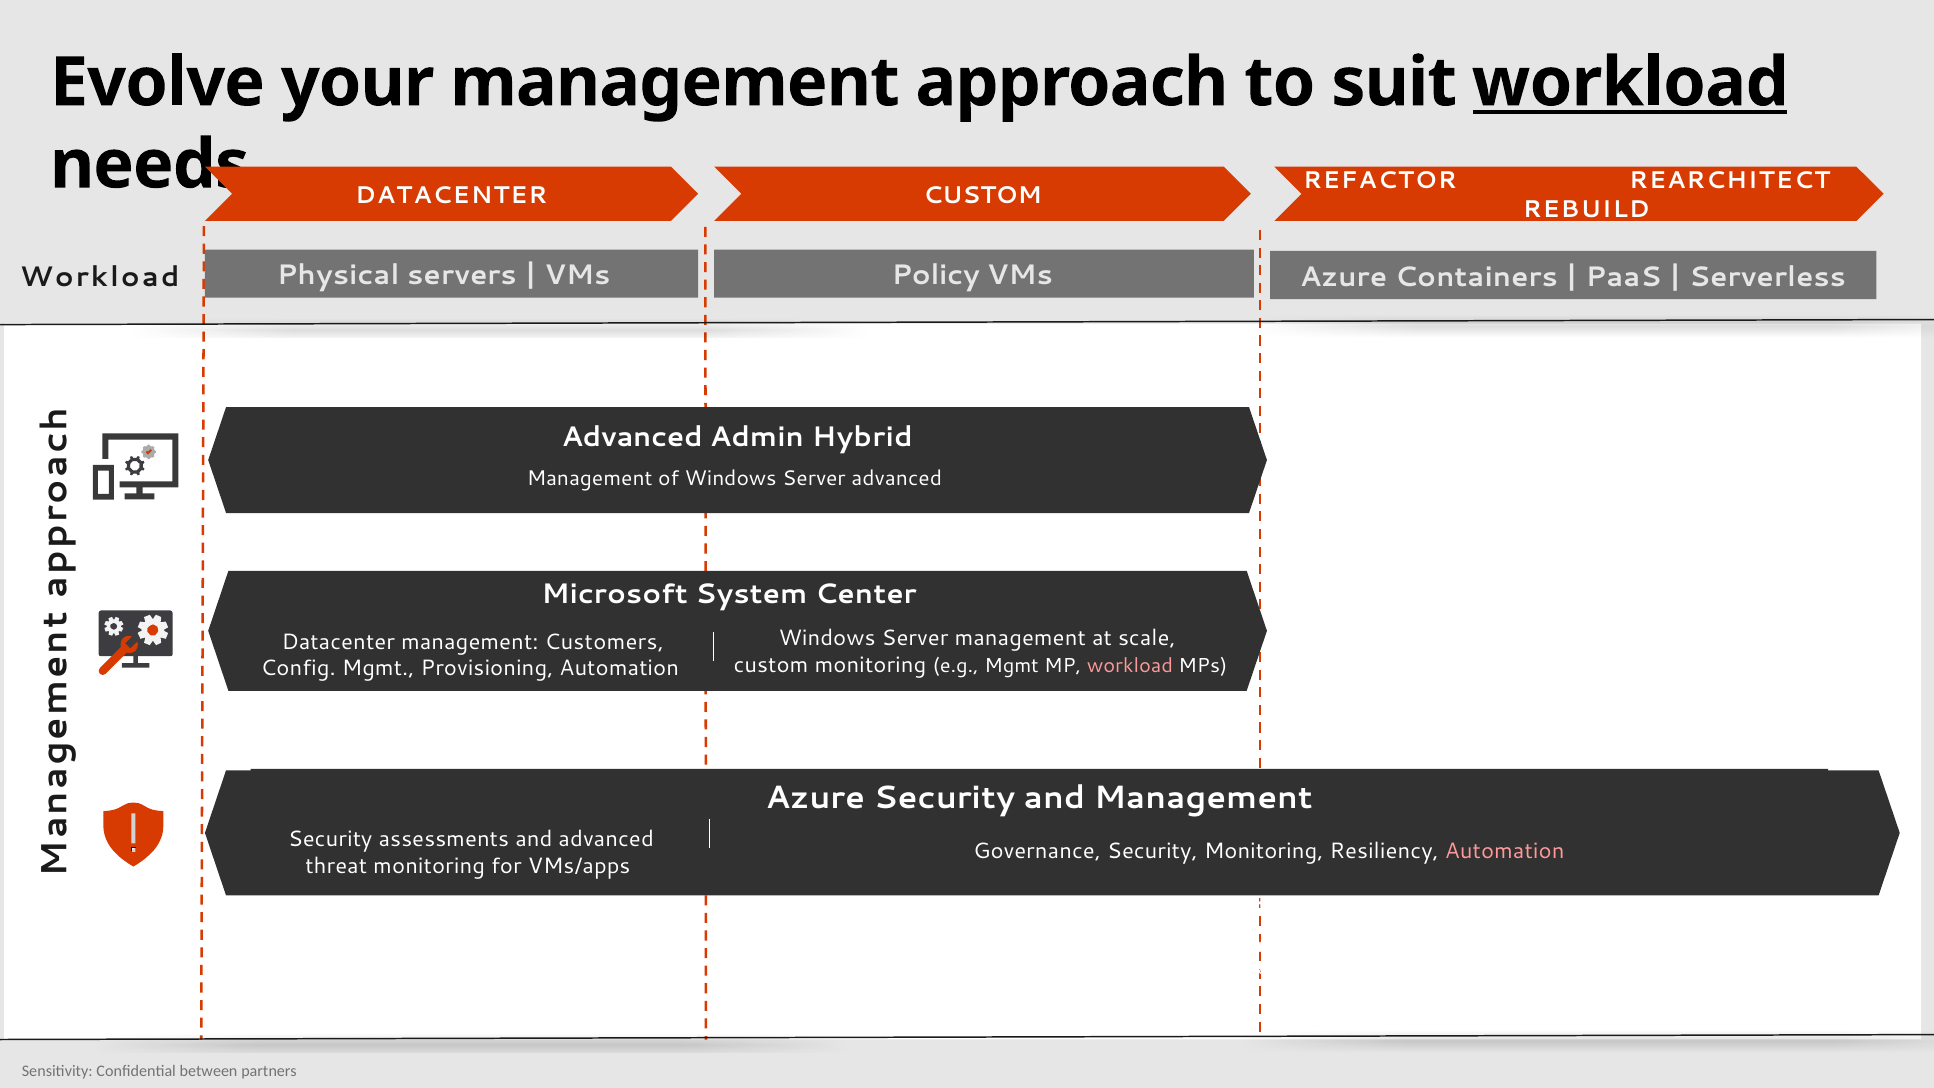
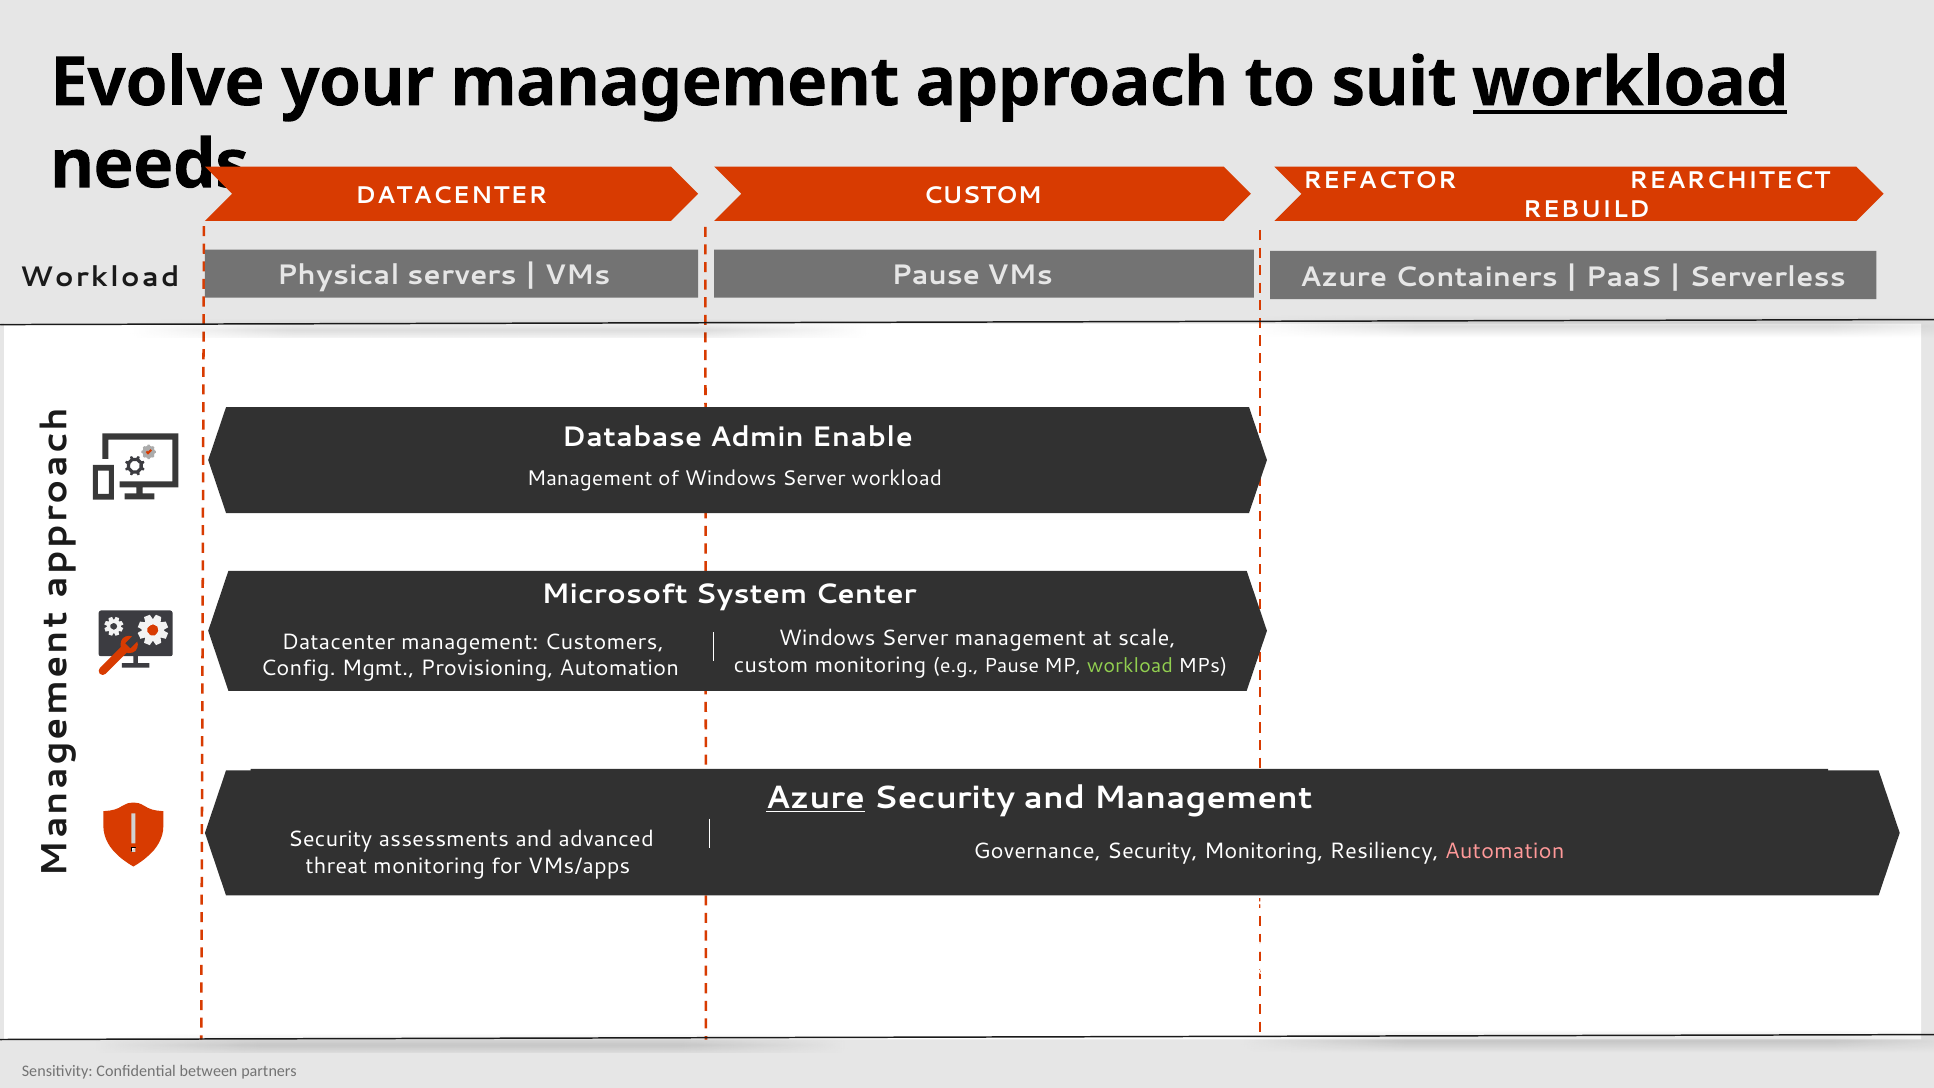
VMs Policy: Policy -> Pause
Advanced at (632, 437): Advanced -> Database
Hybrid: Hybrid -> Enable
Server advanced: advanced -> workload
e.g Mgmt: Mgmt -> Pause
workload at (1130, 666) colour: pink -> light green
Azure at (815, 798) underline: none -> present
